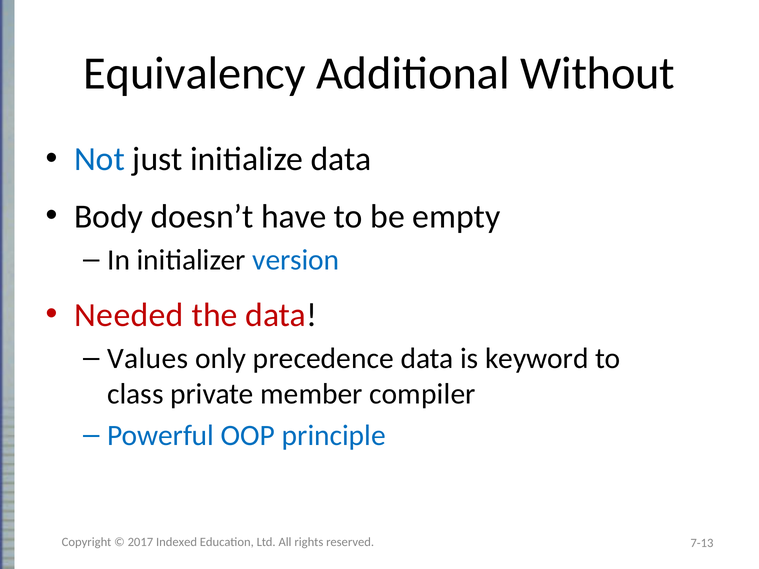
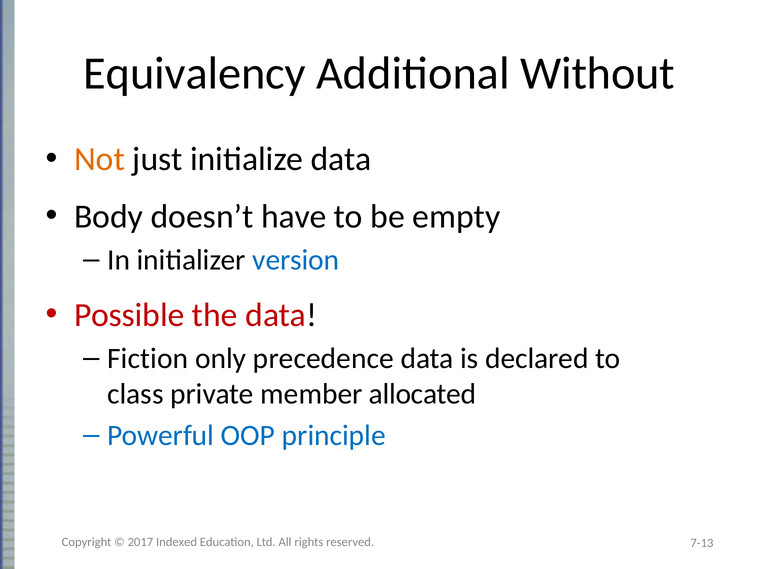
Not colour: blue -> orange
Needed: Needed -> Possible
Values: Values -> Fiction
keyword: keyword -> declared
compiler: compiler -> allocated
